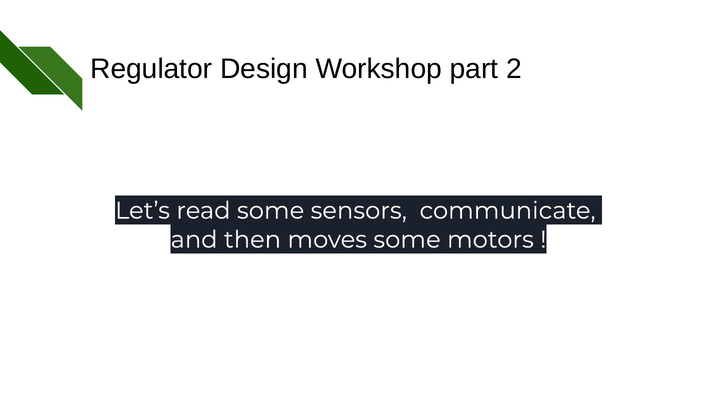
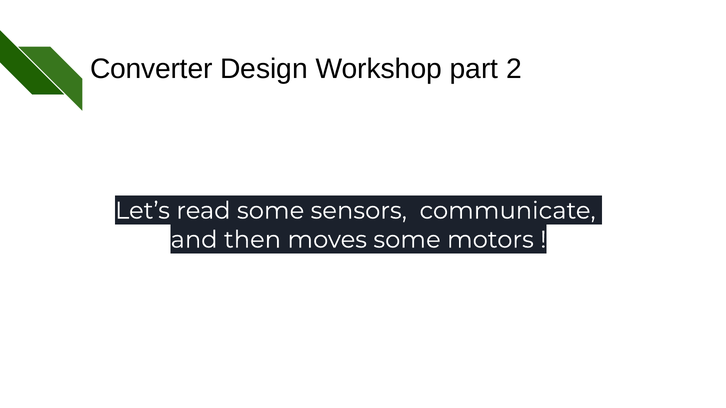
Regulator: Regulator -> Converter
